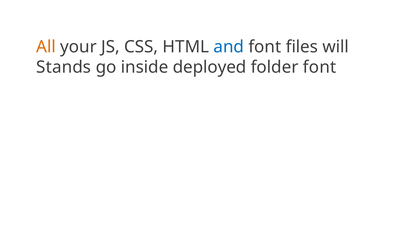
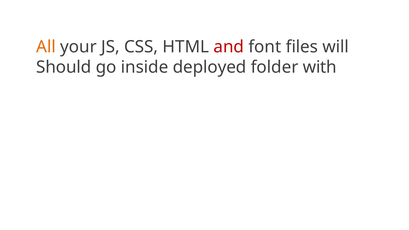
and colour: blue -> red
Stands: Stands -> Should
folder font: font -> with
